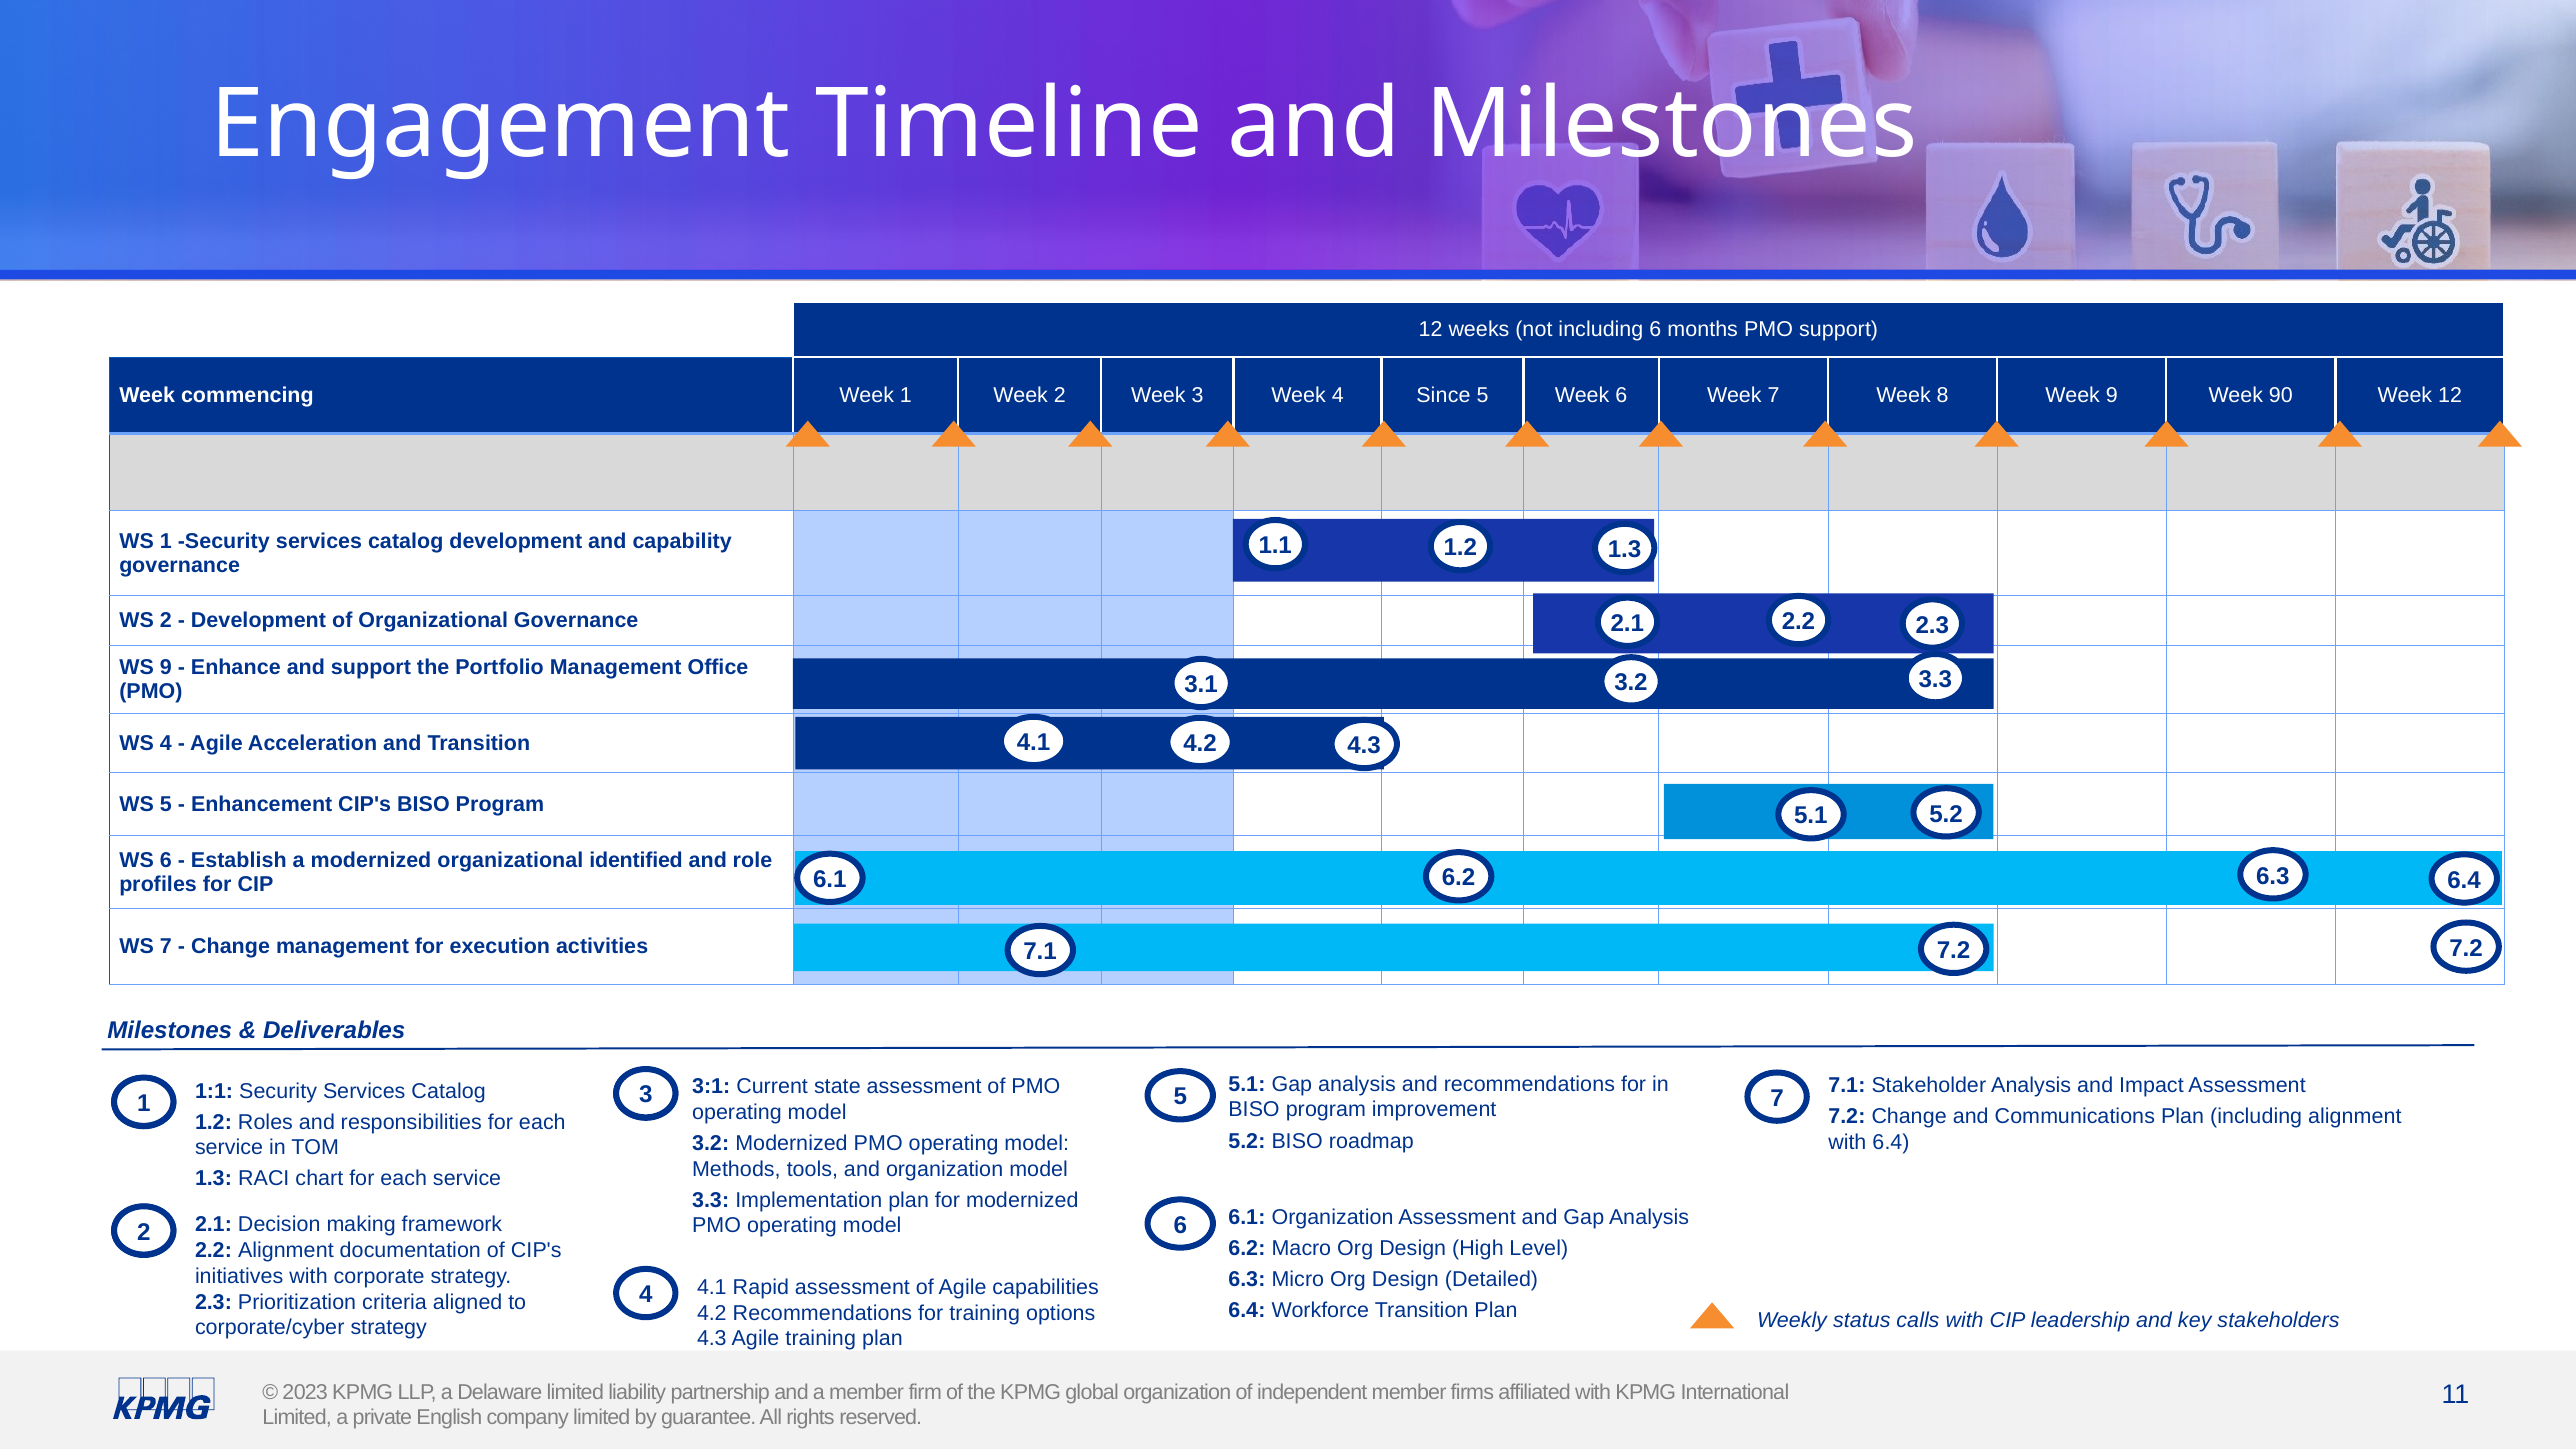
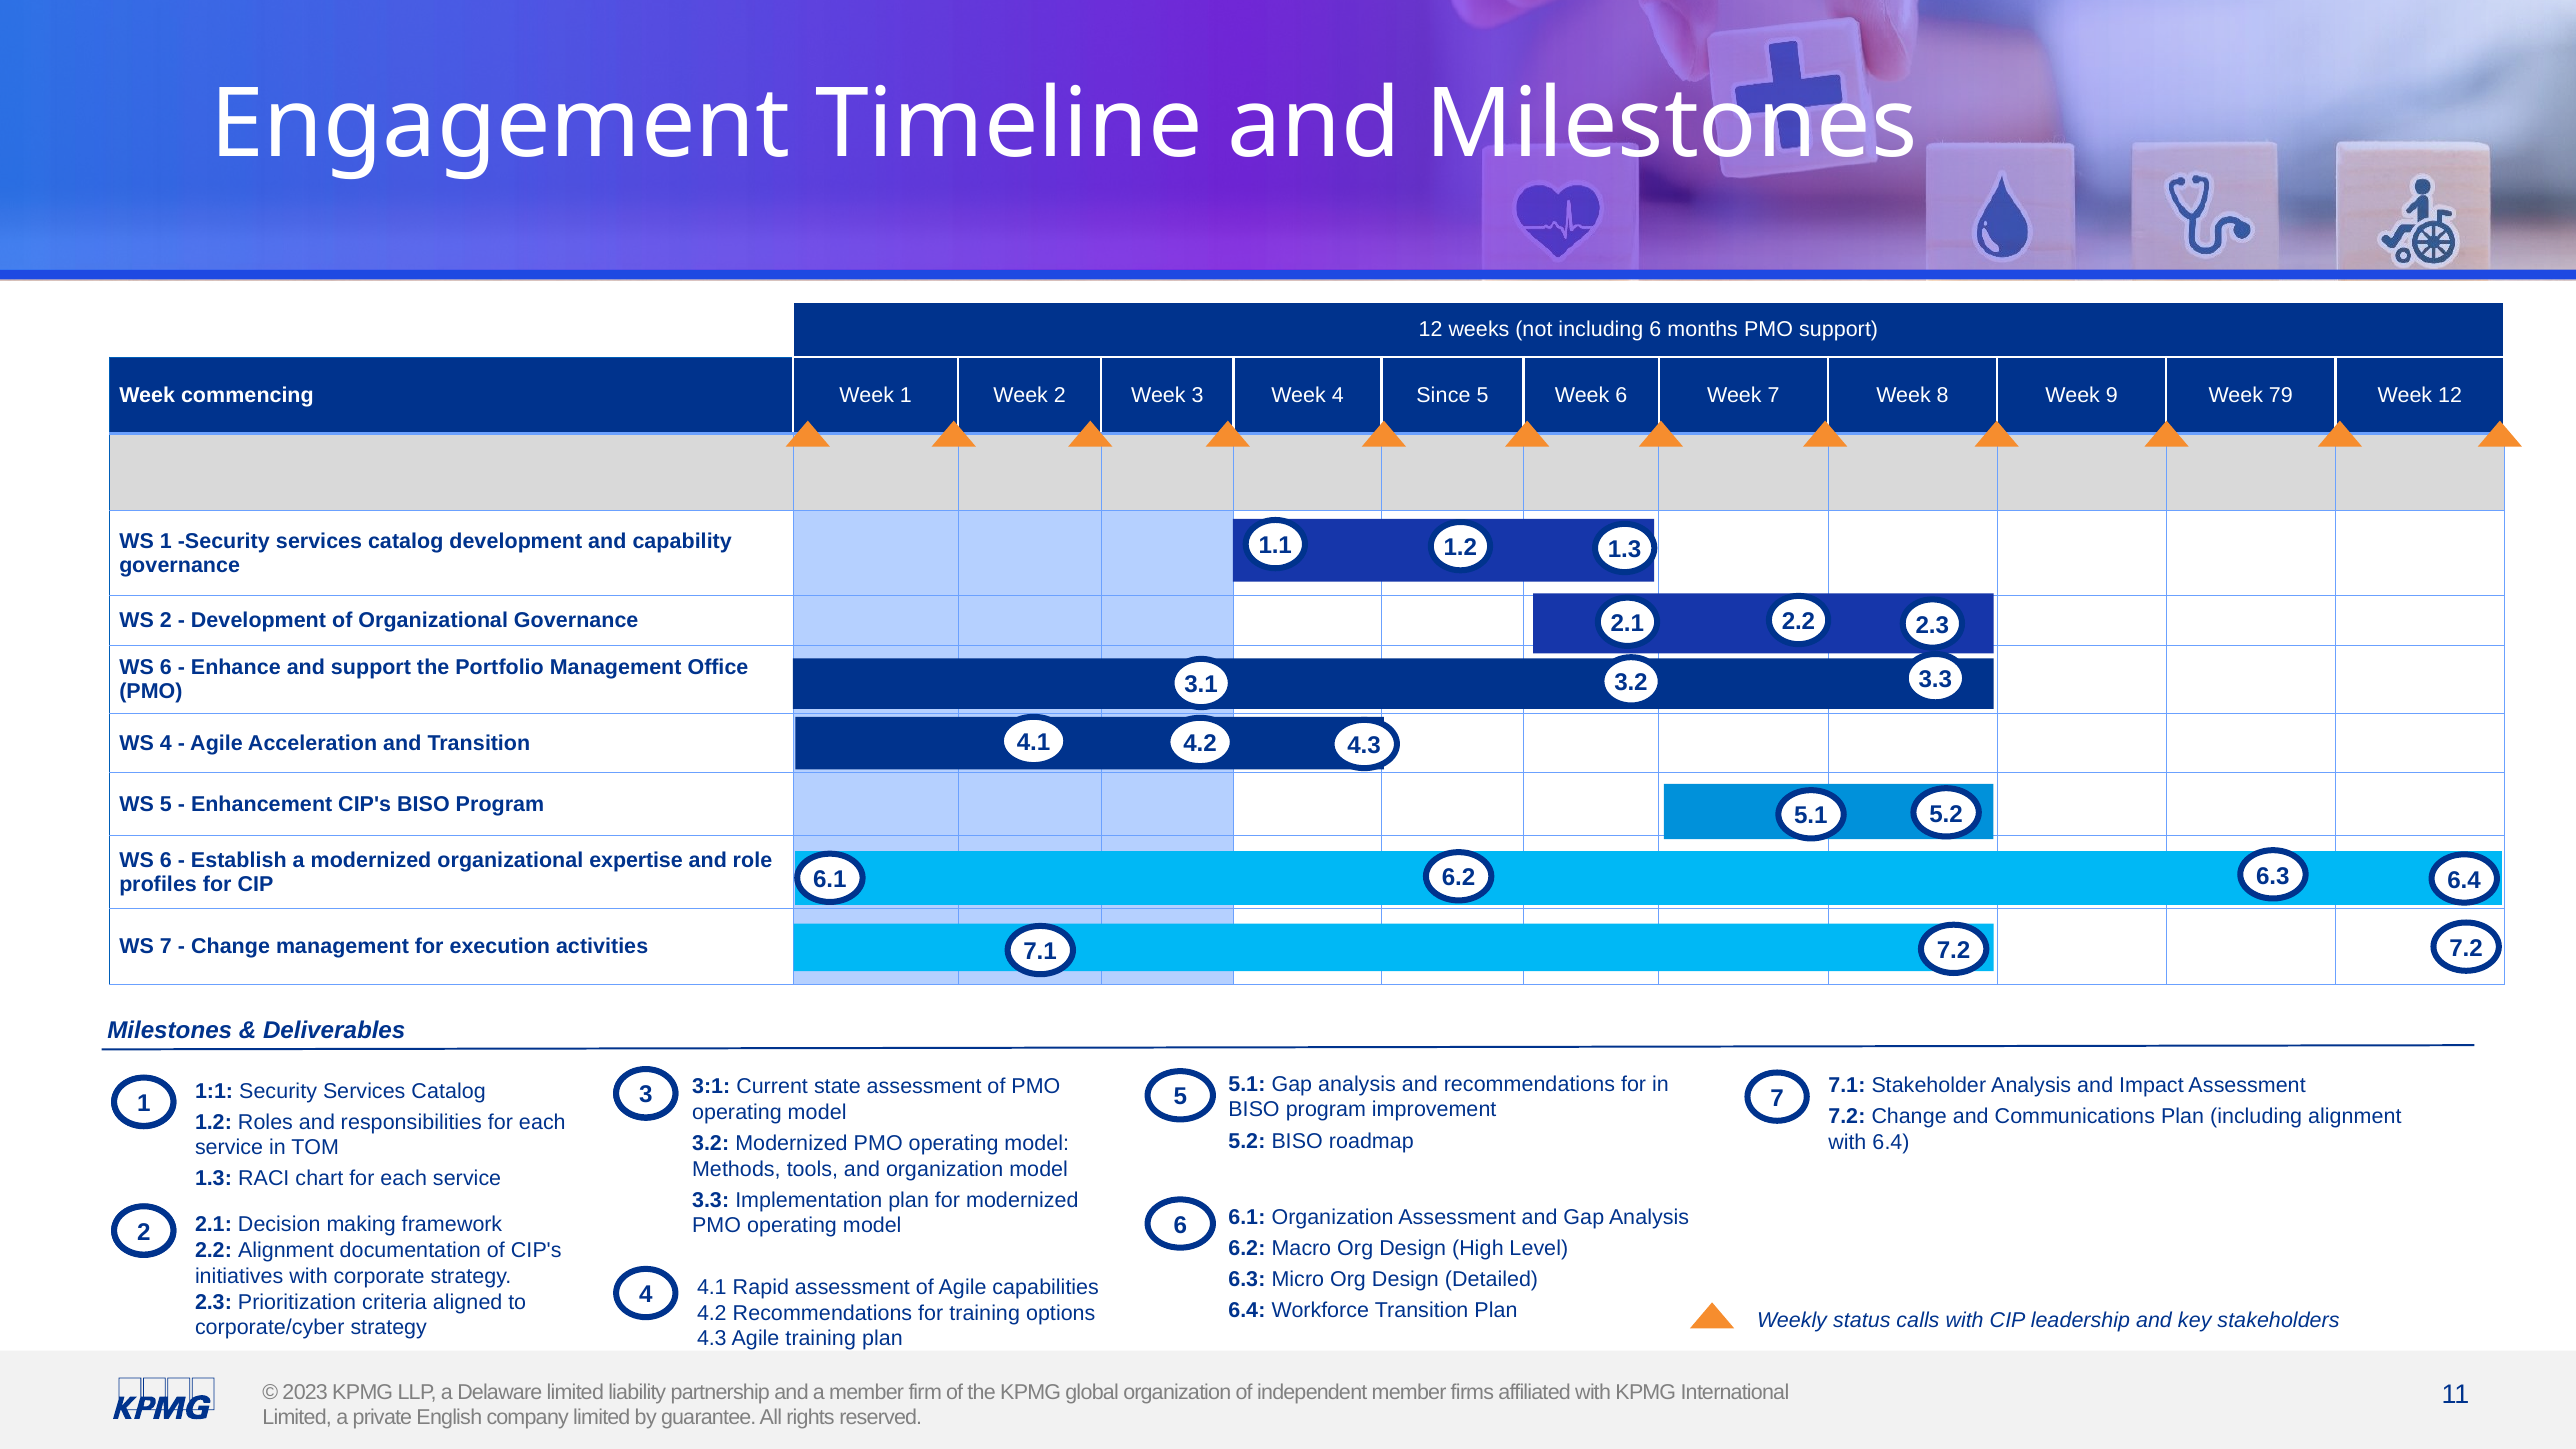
90: 90 -> 79
9 at (166, 668): 9 -> 6
identified: identified -> expertise
